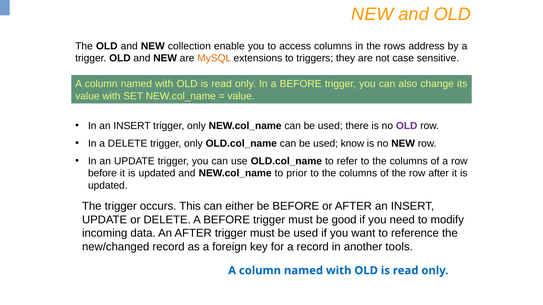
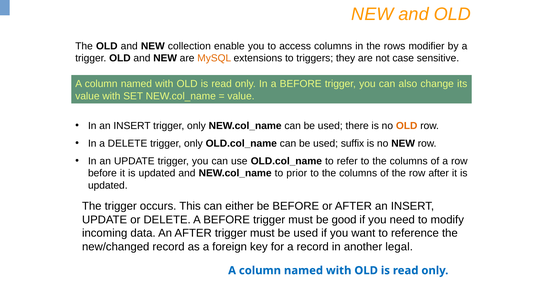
address: address -> modifier
OLD at (407, 126) colour: purple -> orange
know: know -> suffix
tools: tools -> legal
